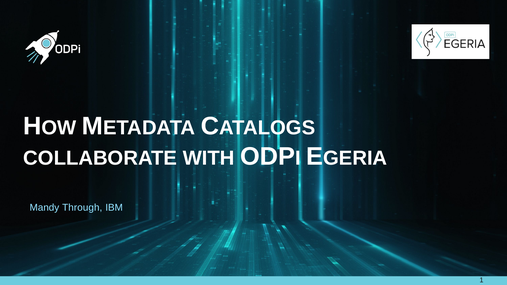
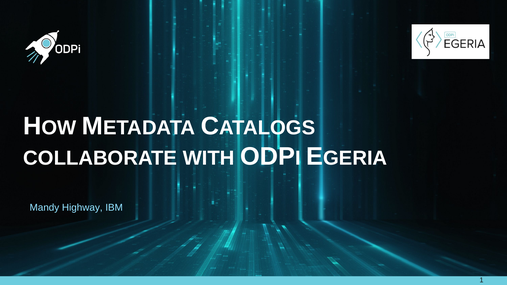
Through: Through -> Highway
